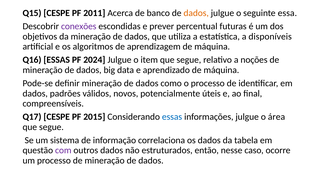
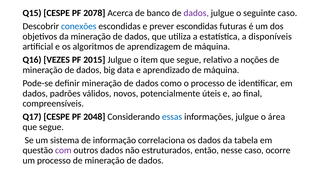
2011: 2011 -> 2078
dados at (196, 13) colour: orange -> purple
seguinte essa: essa -> caso
conexões colour: purple -> blue
prever percentual: percentual -> escondidas
Q16 ESSAS: ESSAS -> VEZES
2024: 2024 -> 2015
2015: 2015 -> 2048
